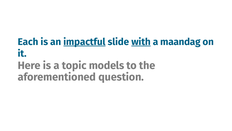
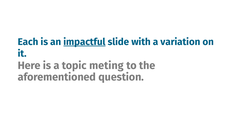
with underline: present -> none
maandag: maandag -> variation
models: models -> meting
